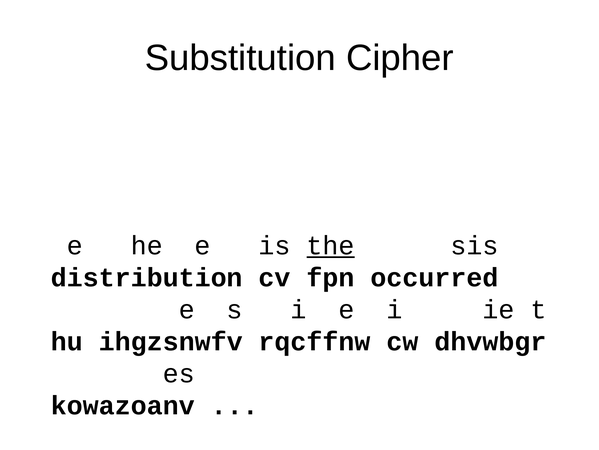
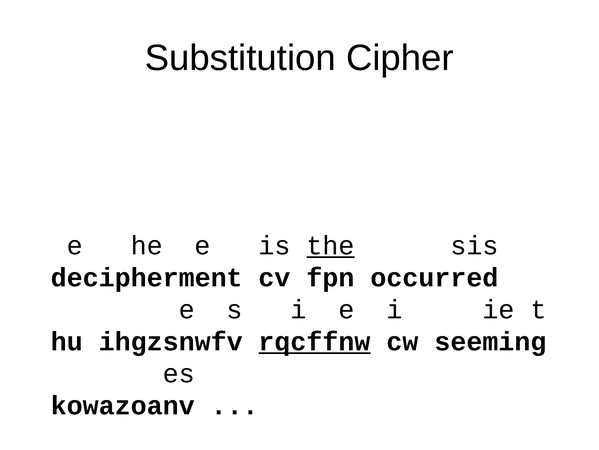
distribution: distribution -> decipherment
rqcffnw underline: none -> present
dhvwbgr: dhvwbgr -> seeming
